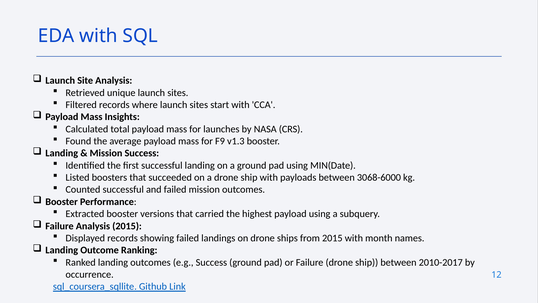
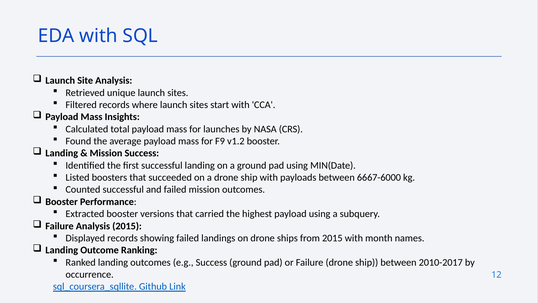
v1.3: v1.3 -> v1.2
3068-6000: 3068-6000 -> 6667-6000
